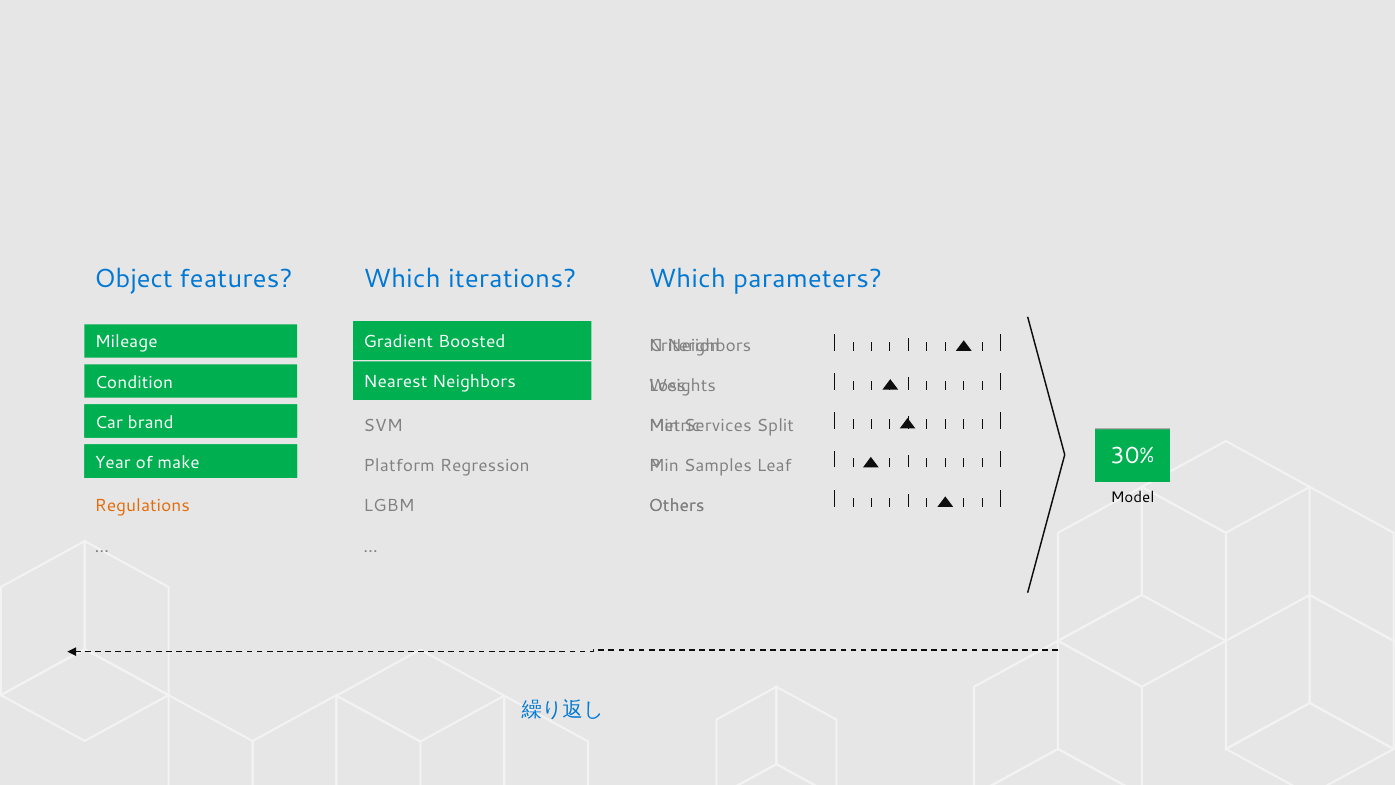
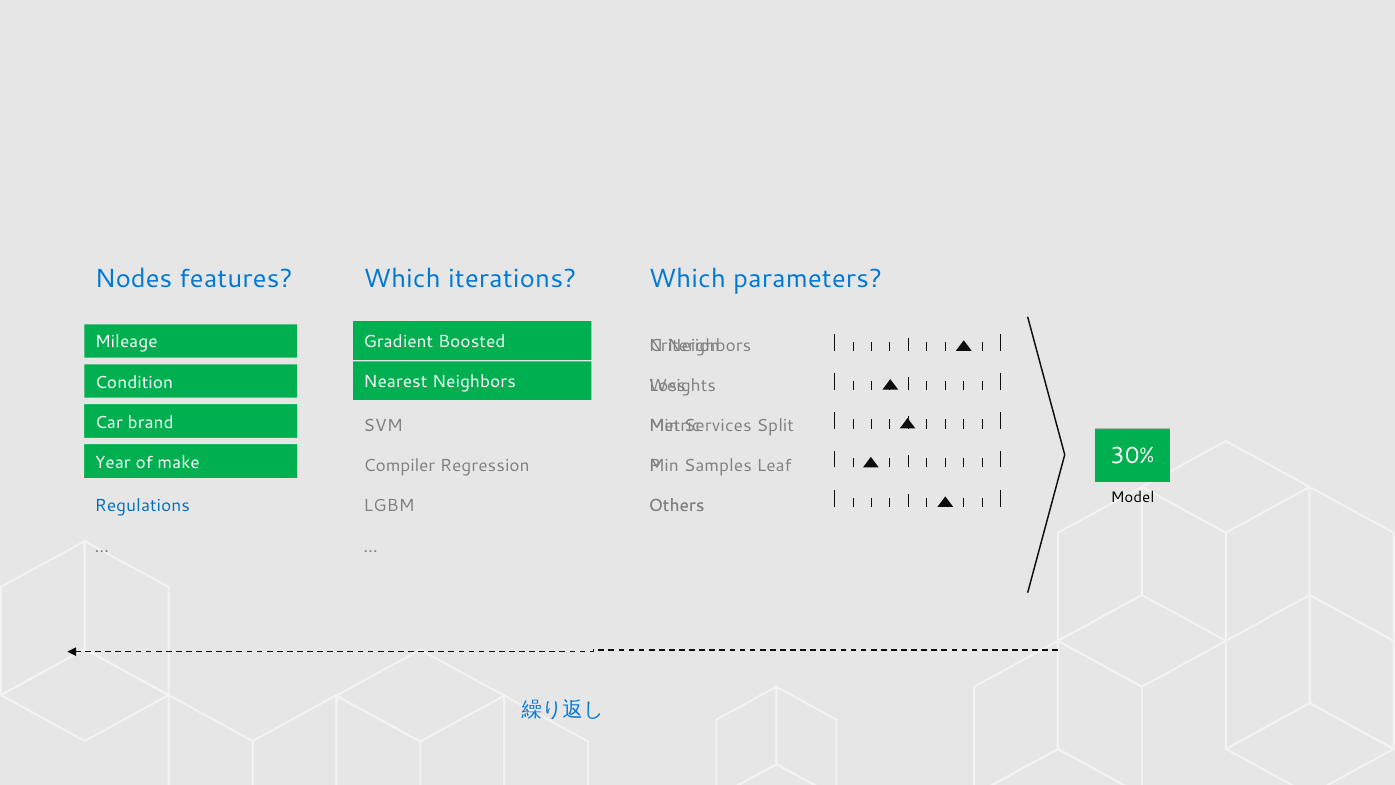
Object: Object -> Nodes
Platform: Platform -> Compiler
Regulations colour: orange -> blue
